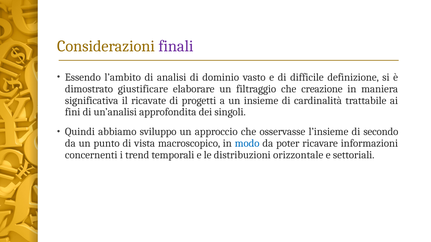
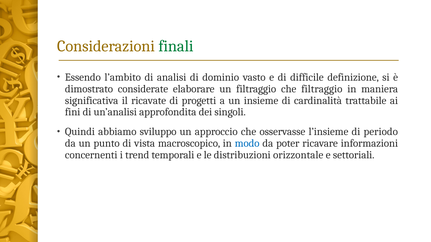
finali colour: purple -> green
giustificare: giustificare -> considerate
che creazione: creazione -> filtraggio
secondo: secondo -> periodo
